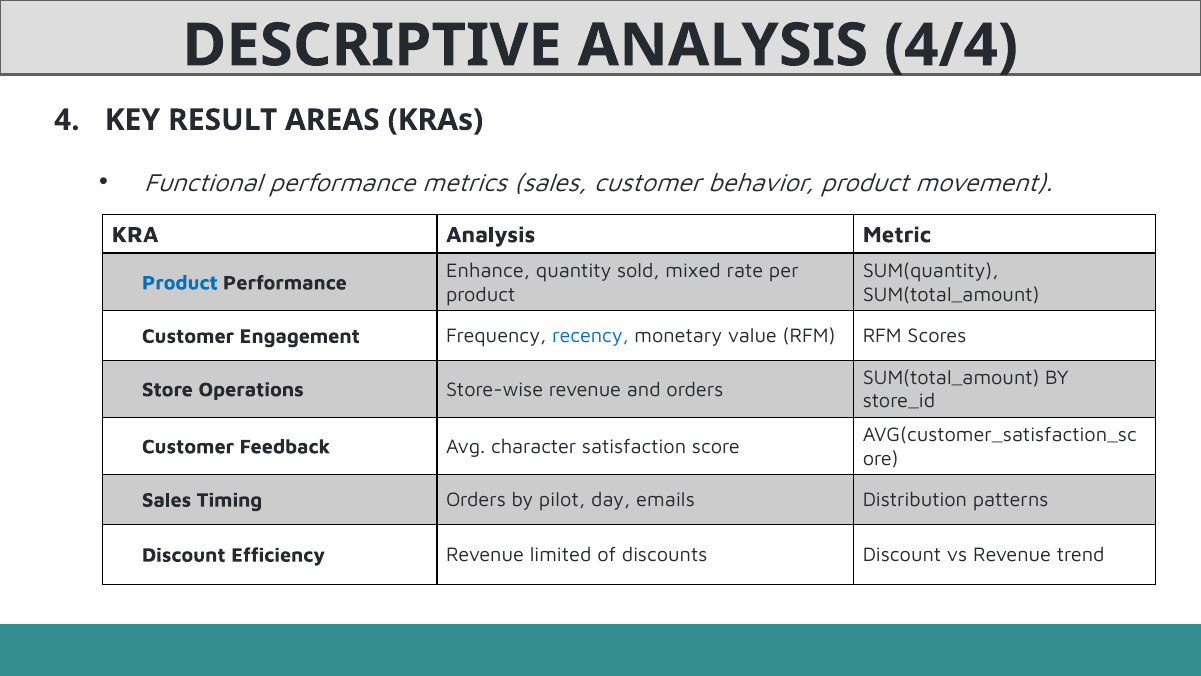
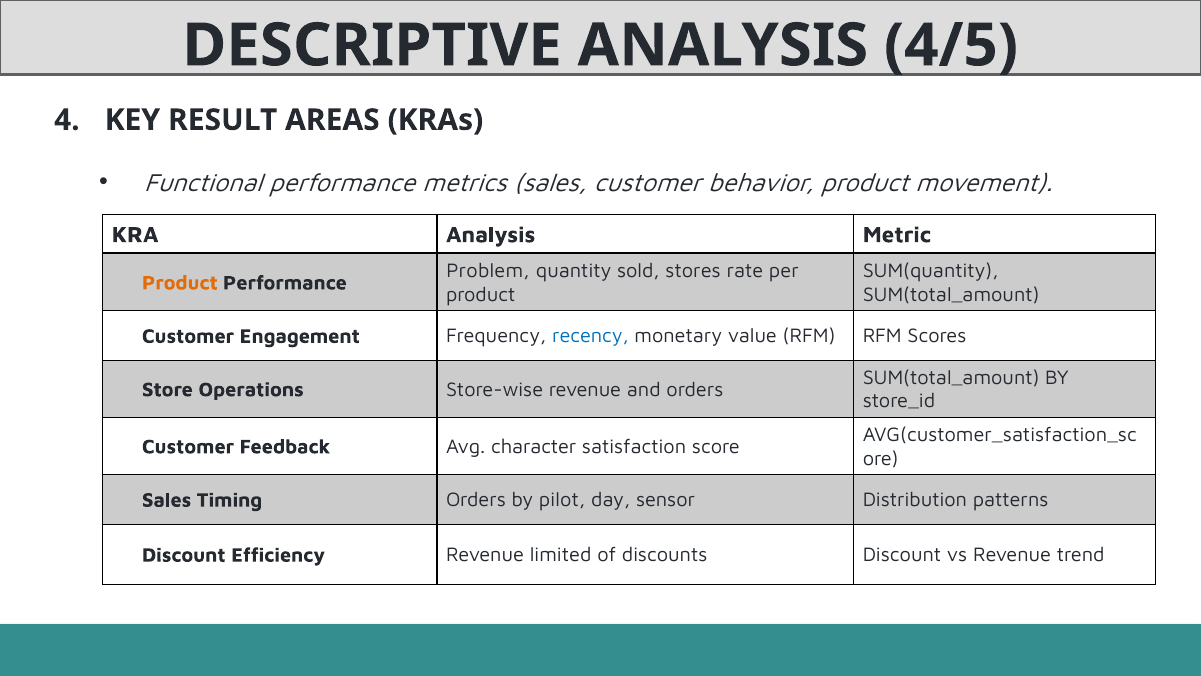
4/4: 4/4 -> 4/5
Enhance: Enhance -> Problem
mixed: mixed -> stores
Product at (180, 283) colour: blue -> orange
emails: emails -> sensor
